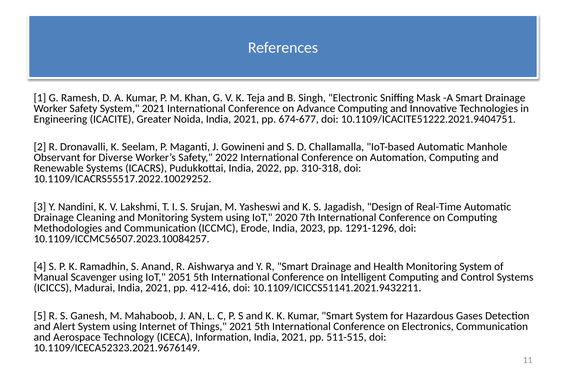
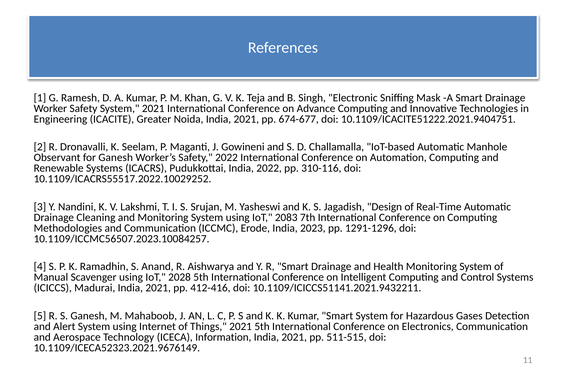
for Diverse: Diverse -> Ganesh
310-318: 310-318 -> 310-116
2020: 2020 -> 2083
2051: 2051 -> 2028
